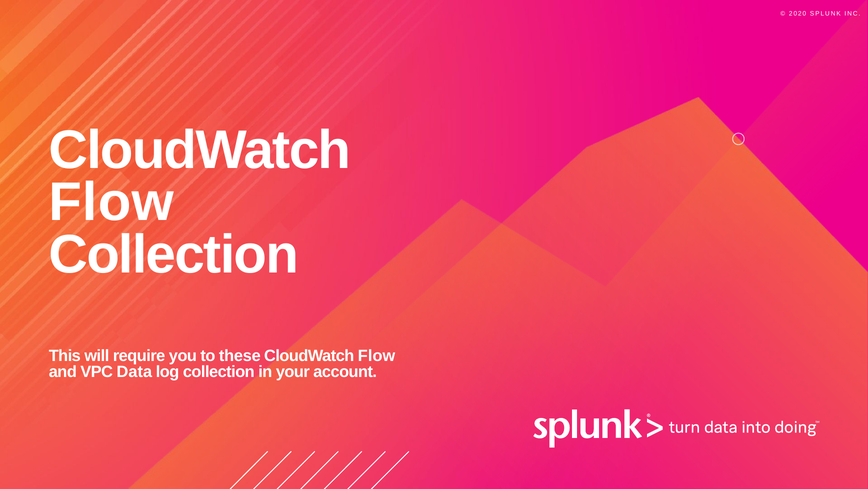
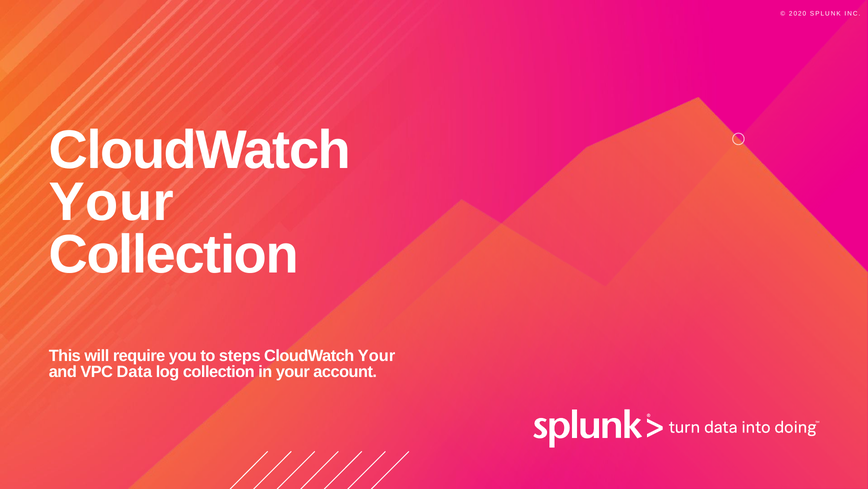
Flow at (111, 202): Flow -> Your
these: these -> steps
Flow at (377, 355): Flow -> Your
